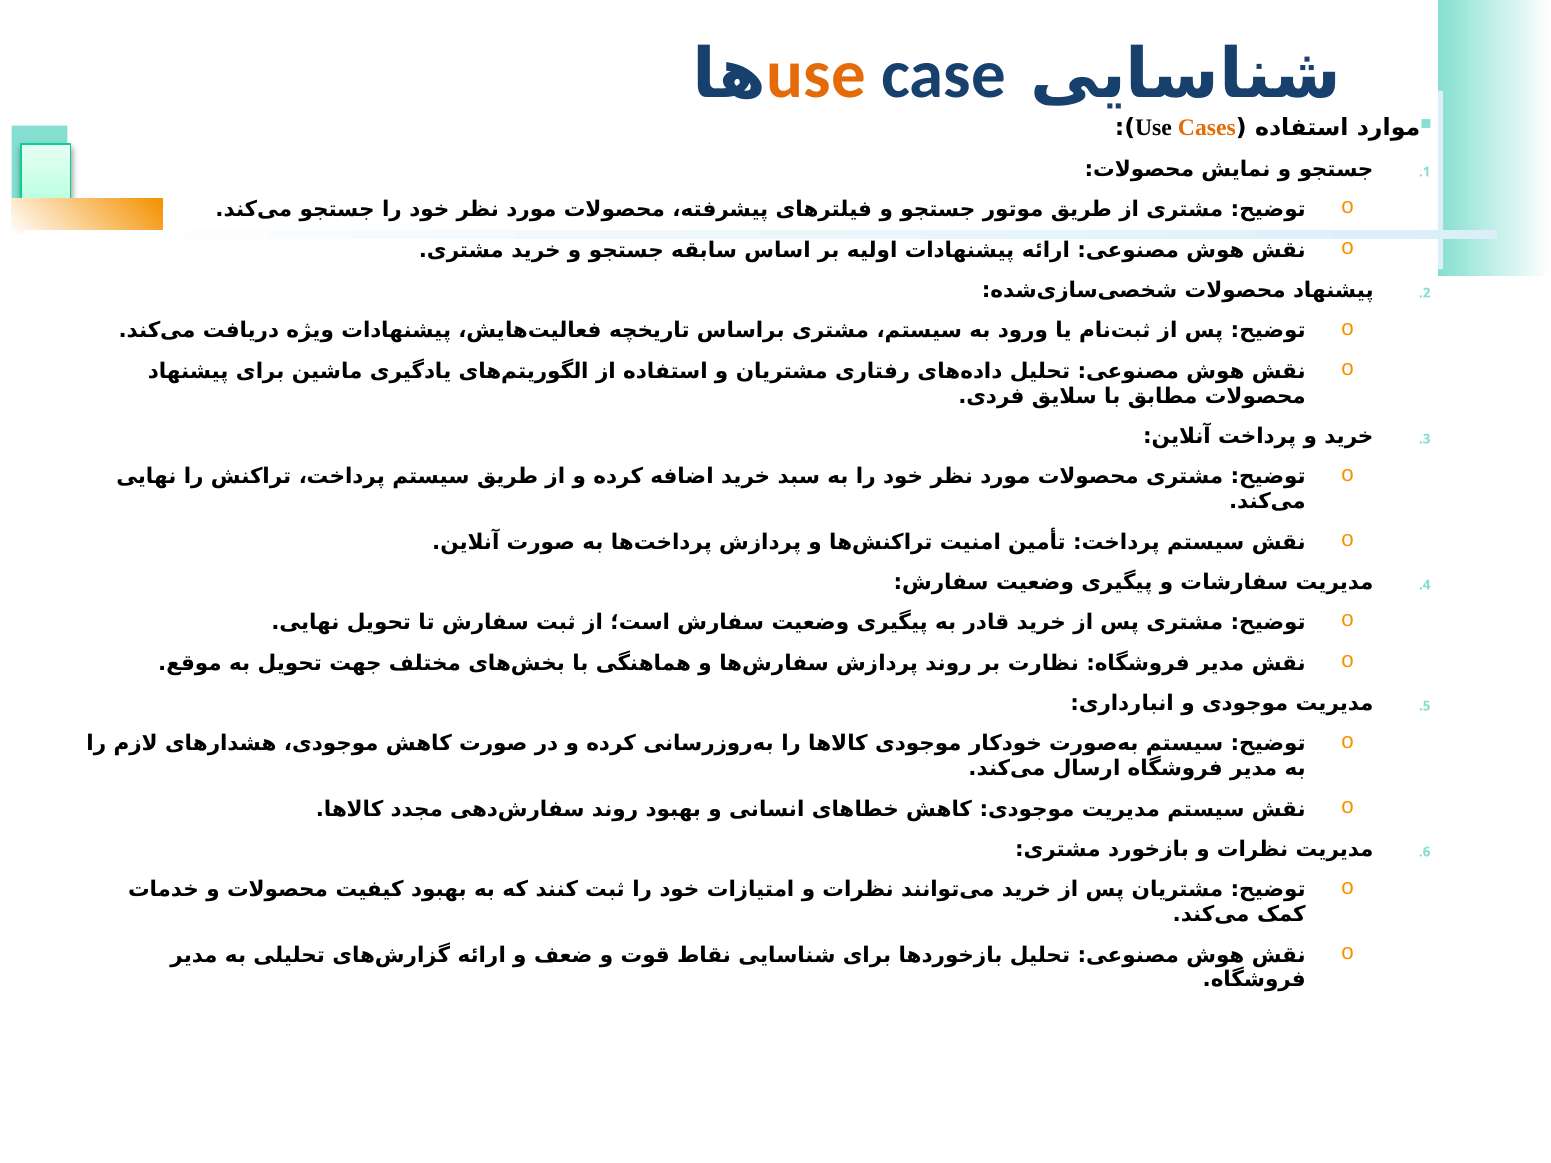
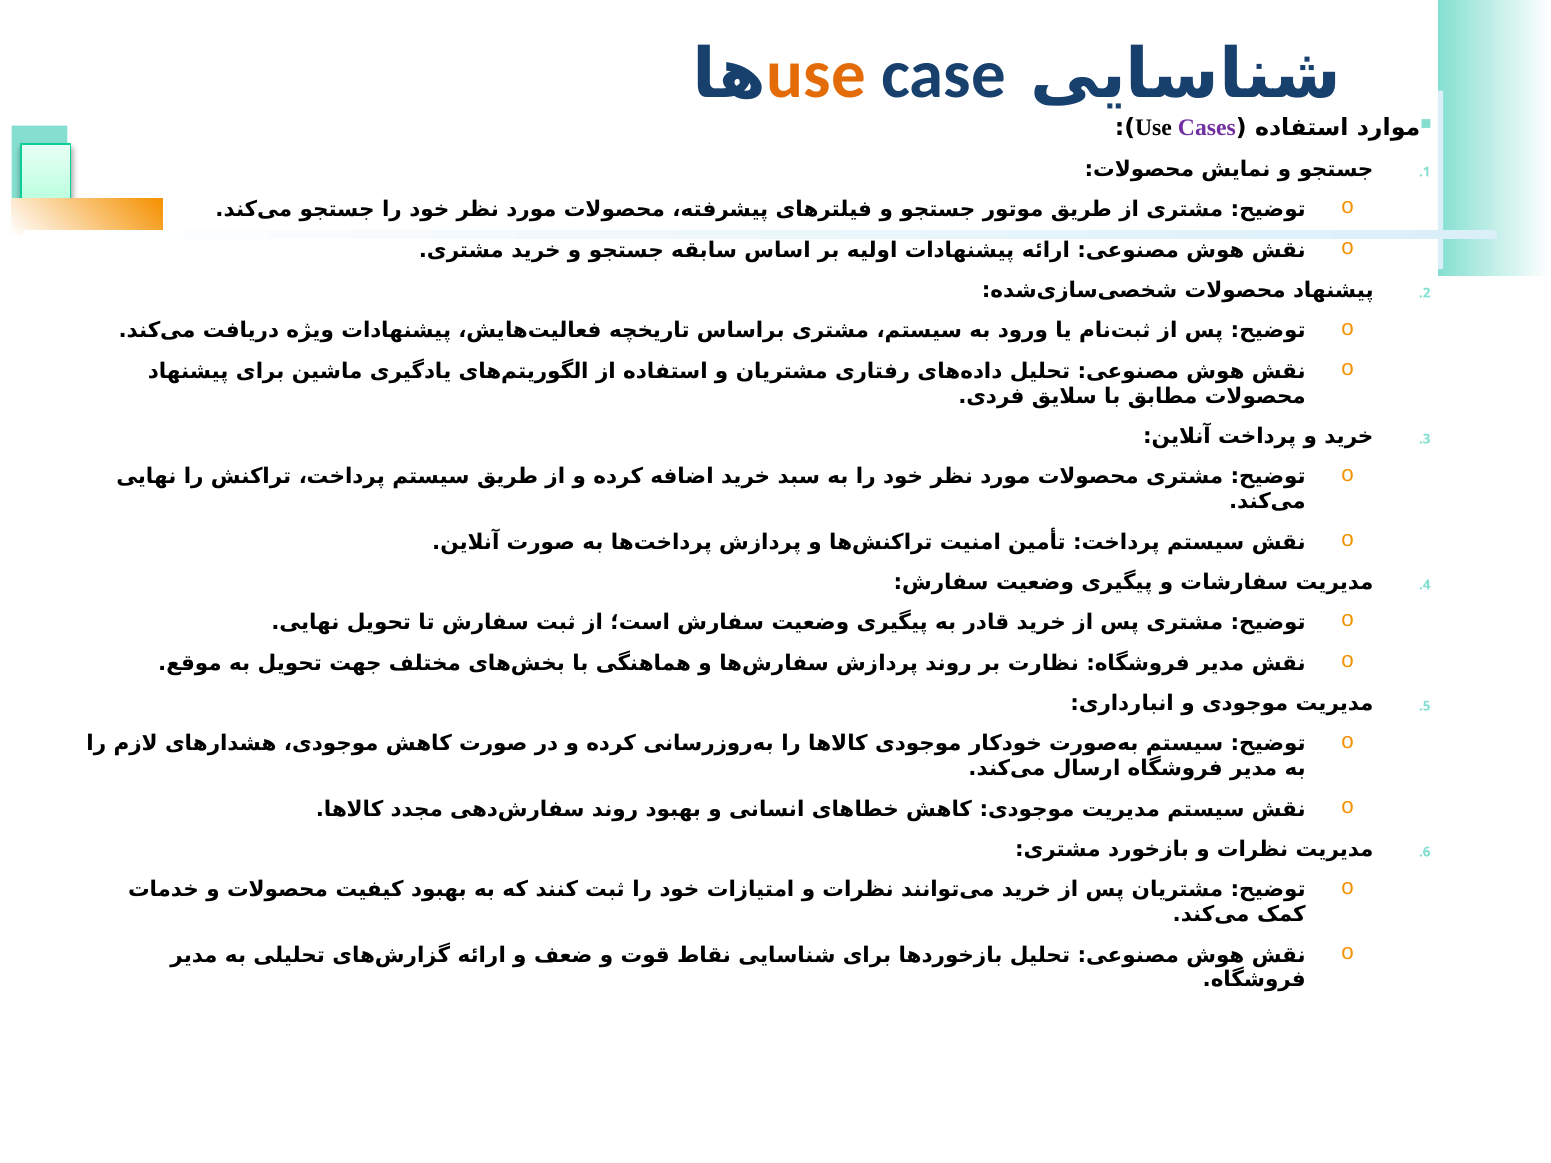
Cases colour: orange -> purple
